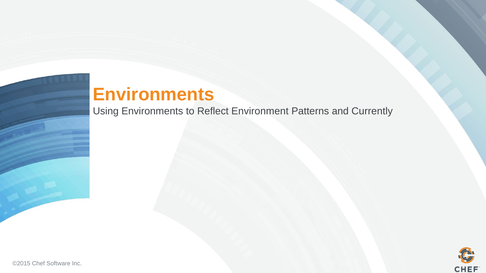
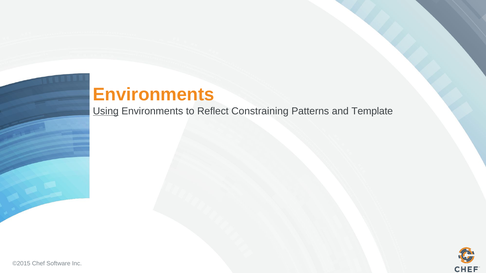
Using underline: none -> present
Environment: Environment -> Constraining
Currently: Currently -> Template
